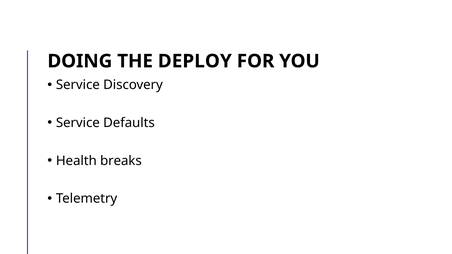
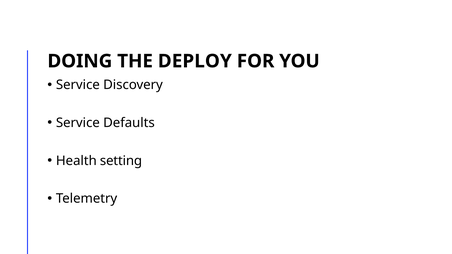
breaks: breaks -> setting
